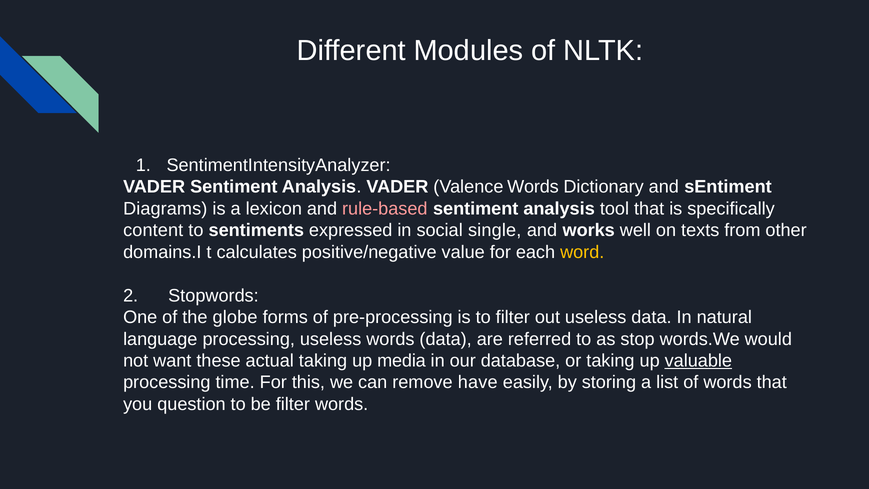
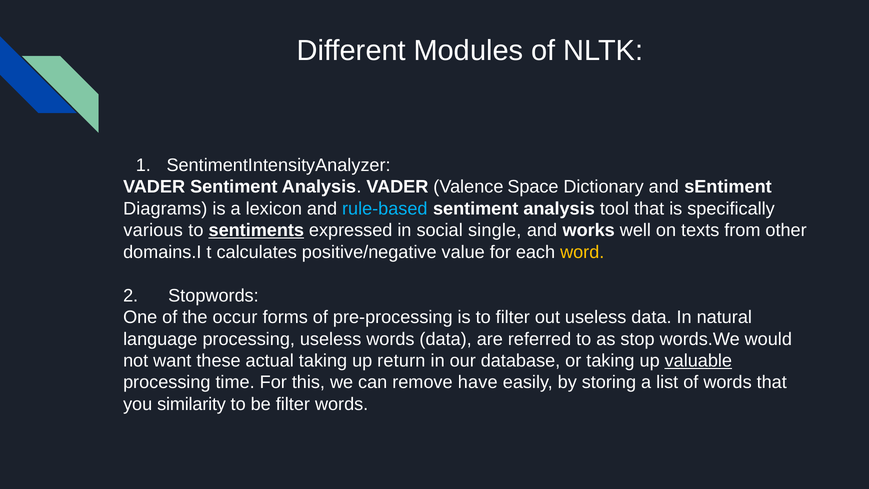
Valence Words: Words -> Space
rule-based colour: pink -> light blue
content: content -> various
sentiments underline: none -> present
globe: globe -> occur
media: media -> return
question: question -> similarity
